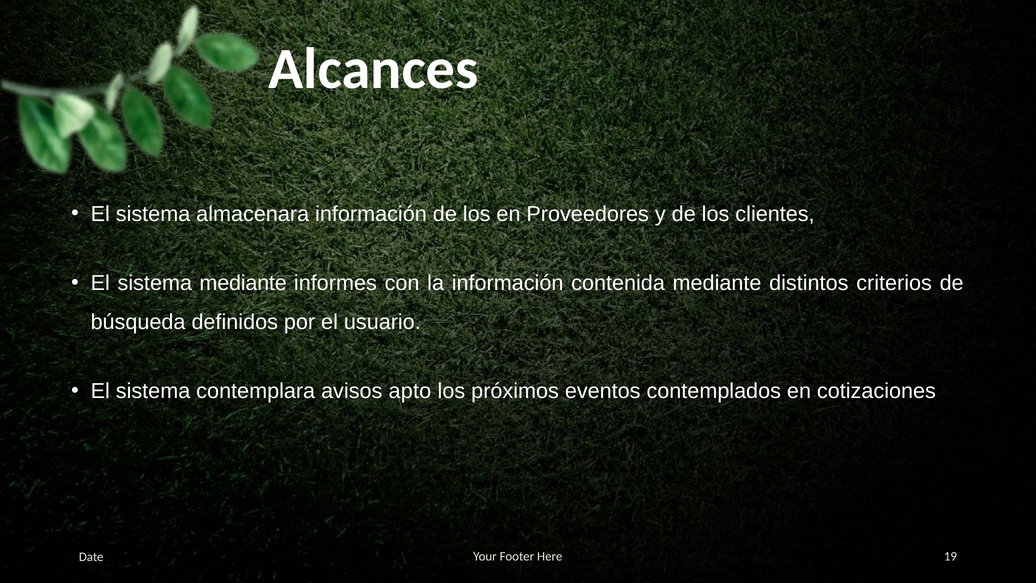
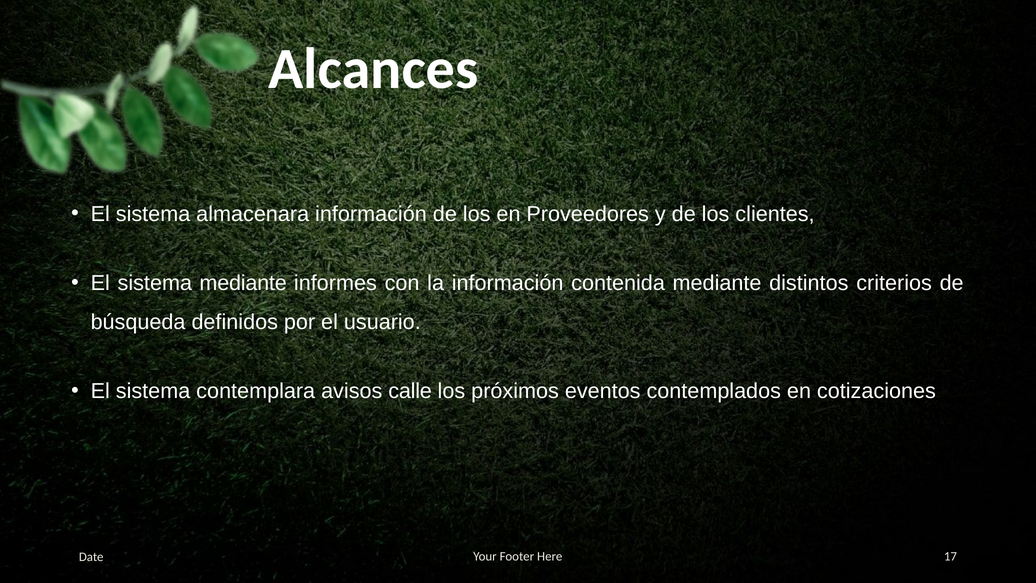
apto: apto -> calle
19: 19 -> 17
